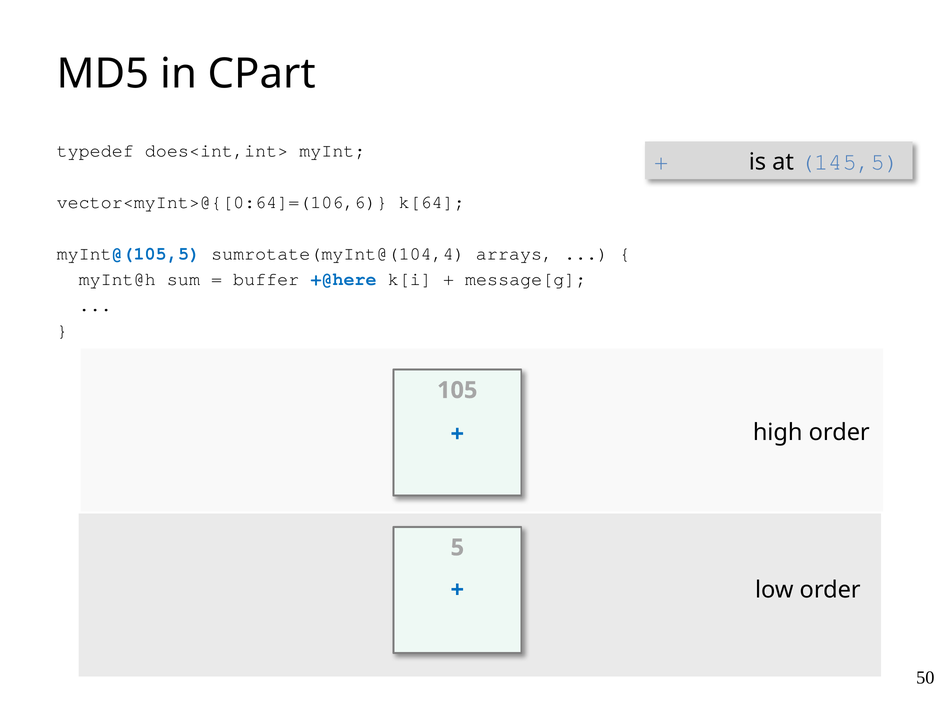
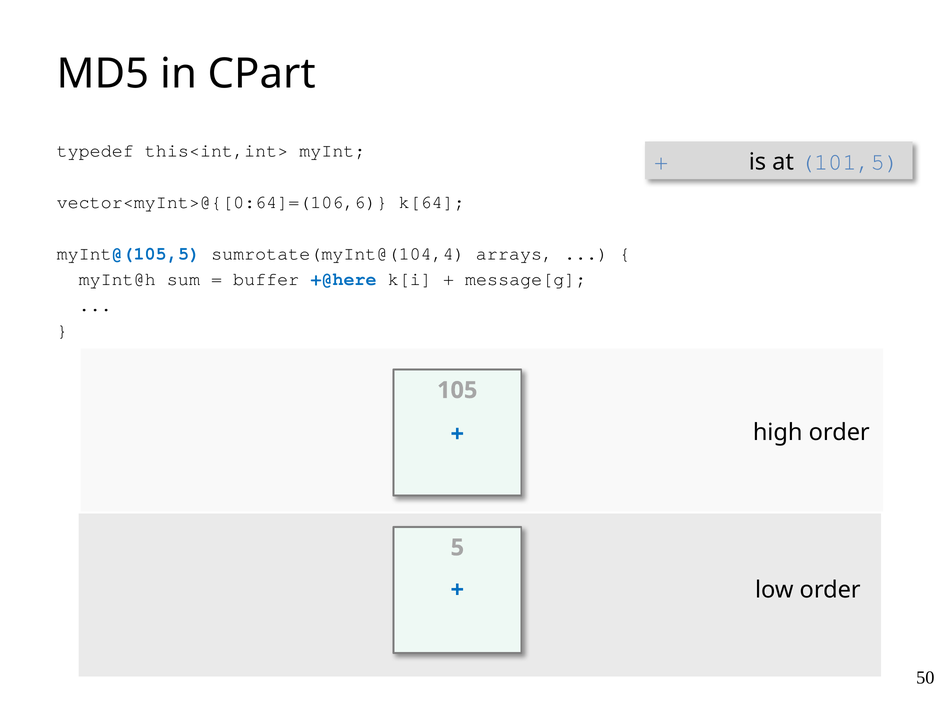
does<int,int>: does<int,int> -> this<int,int>
145,5: 145,5 -> 101,5
